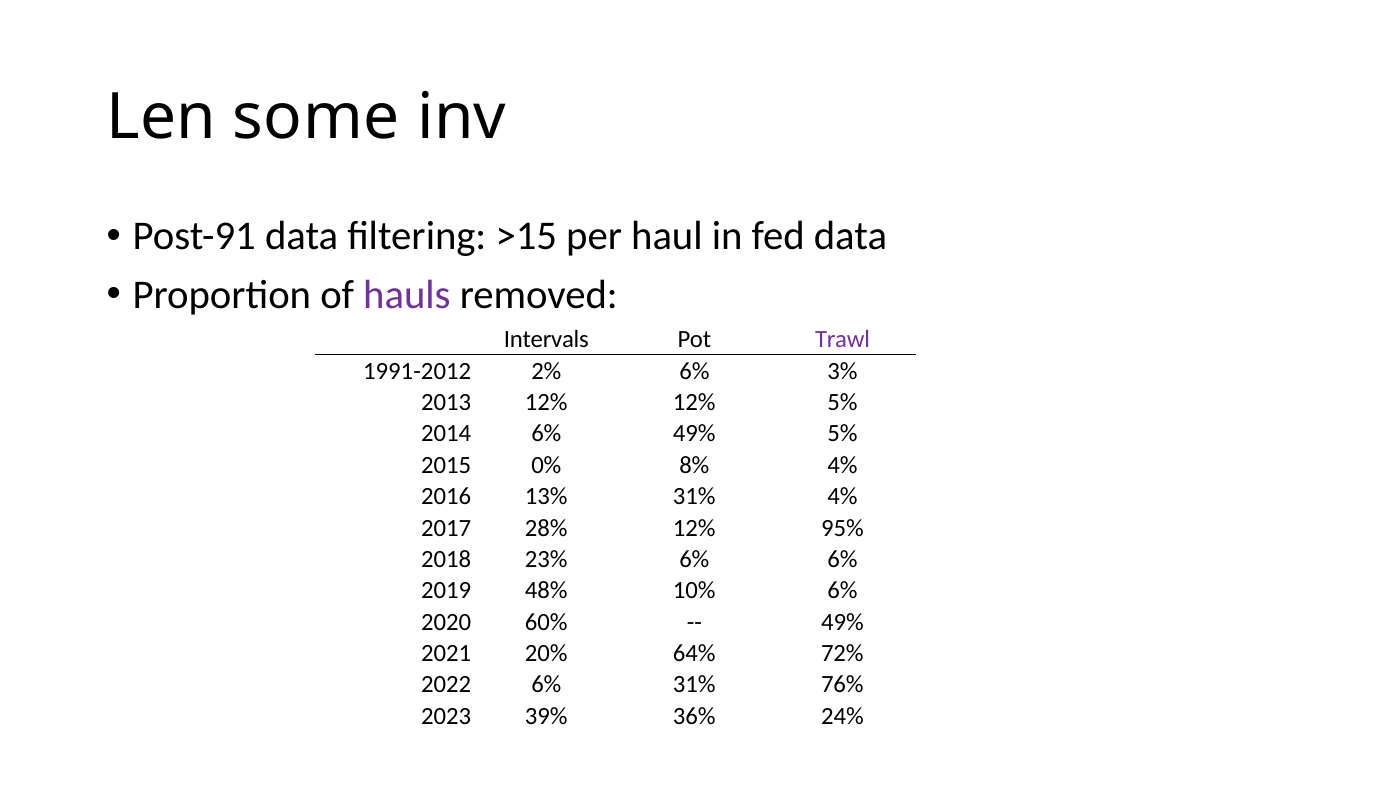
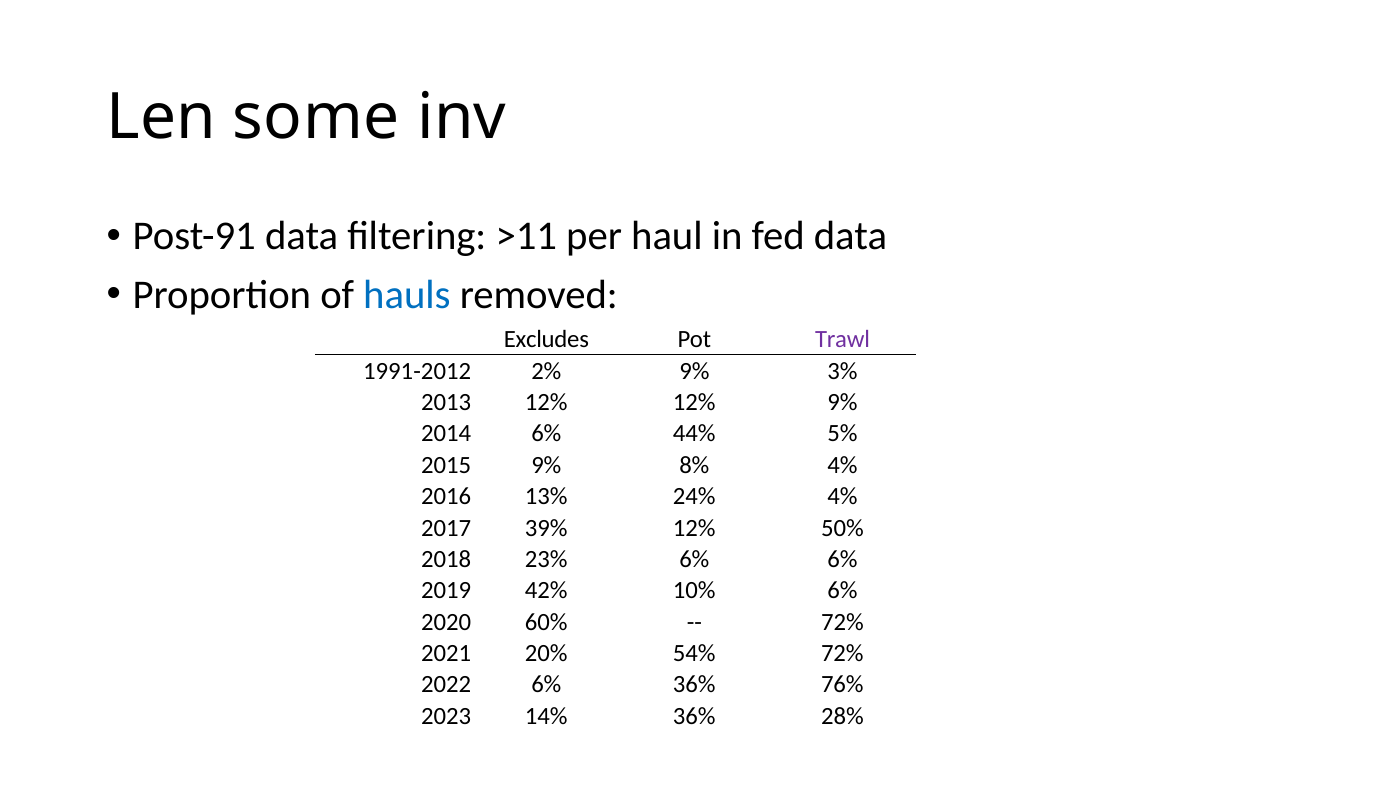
>15: >15 -> >11
hauls colour: purple -> blue
Intervals: Intervals -> Excludes
2% 6%: 6% -> 9%
12% 5%: 5% -> 9%
6% 49%: 49% -> 44%
2015 0%: 0% -> 9%
13% 31%: 31% -> 24%
28%: 28% -> 39%
95%: 95% -> 50%
48%: 48% -> 42%
49% at (842, 622): 49% -> 72%
64%: 64% -> 54%
6% 31%: 31% -> 36%
39%: 39% -> 14%
24%: 24% -> 28%
